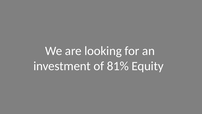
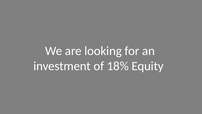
81%: 81% -> 18%
